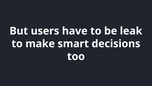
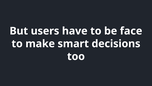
leak: leak -> face
